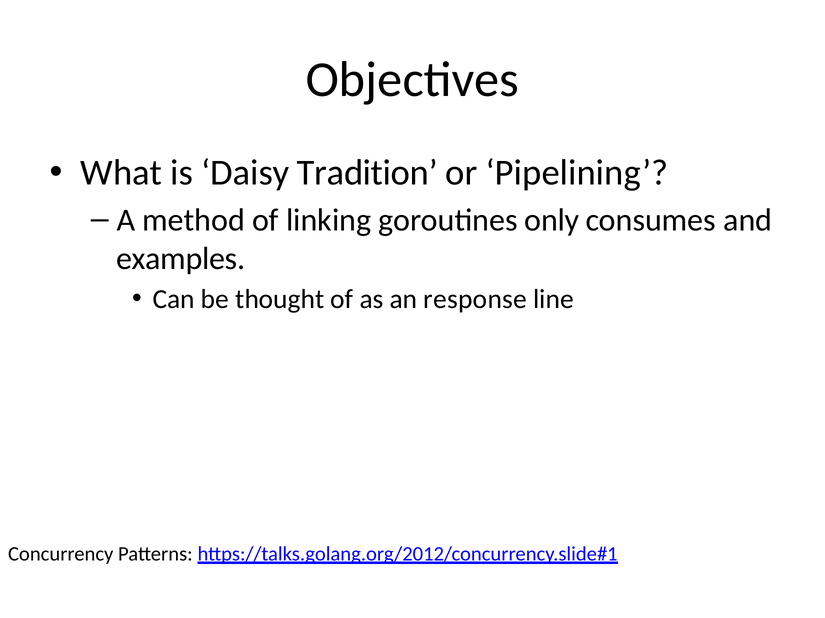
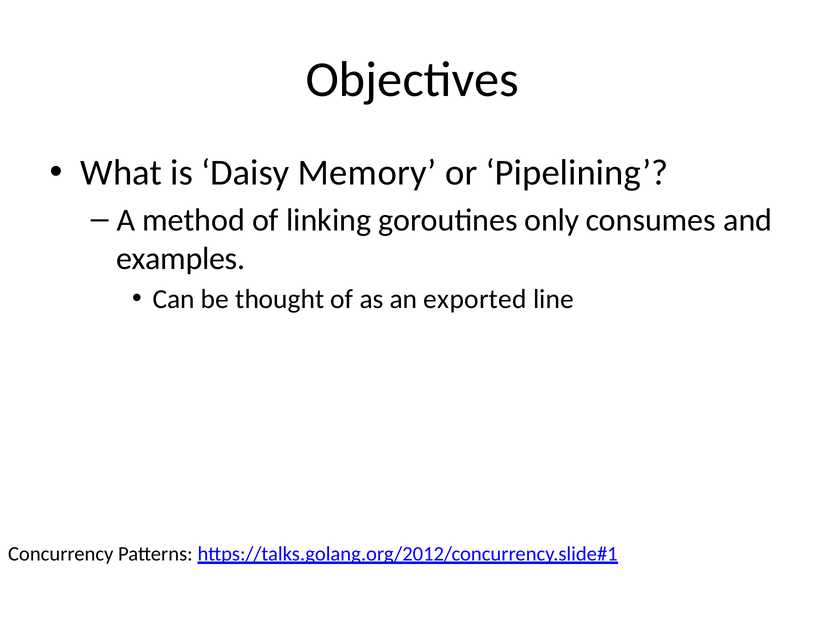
Tradition: Tradition -> Memory
response: response -> exported
